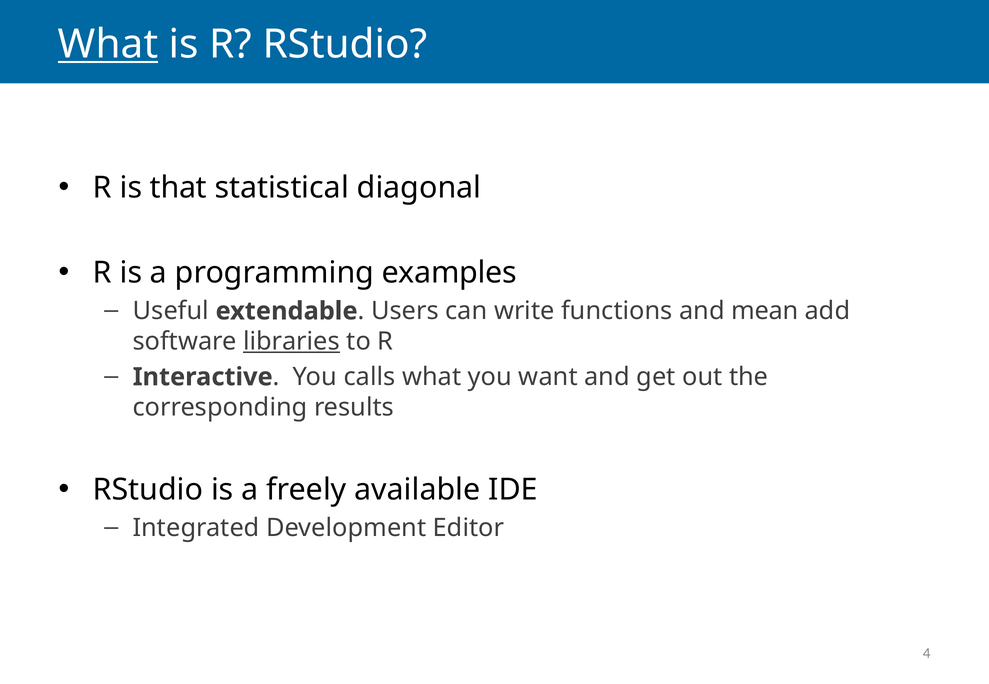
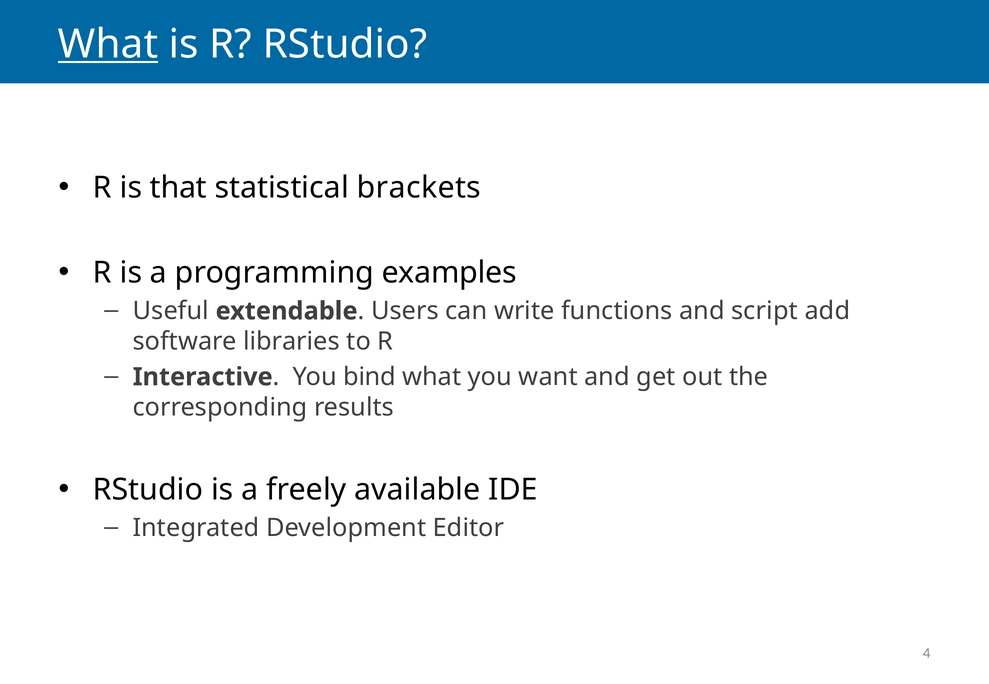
diagonal: diagonal -> brackets
mean: mean -> script
libraries underline: present -> none
calls: calls -> bind
